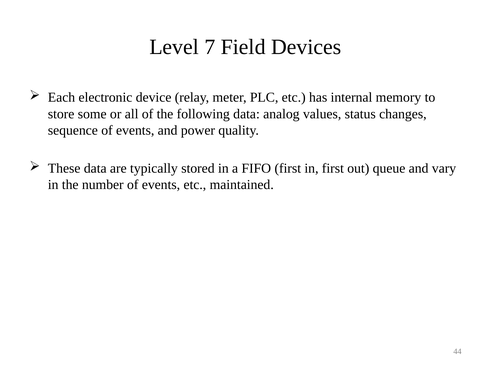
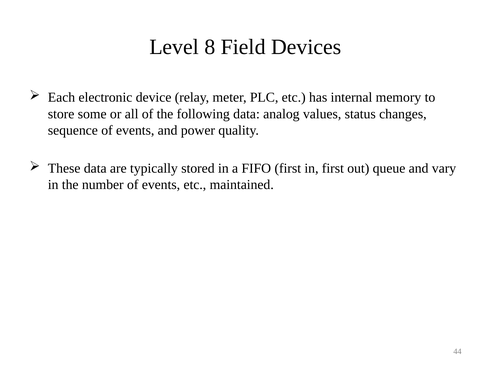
7: 7 -> 8
